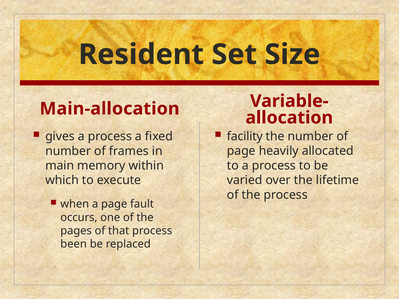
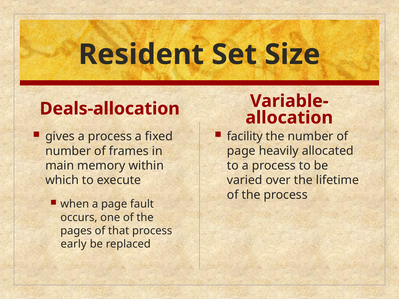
Main-allocation: Main-allocation -> Deals-allocation
been: been -> early
